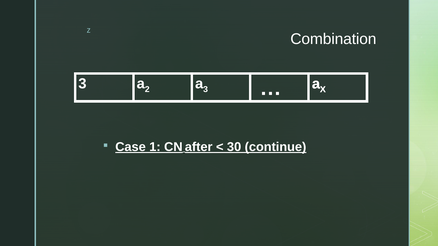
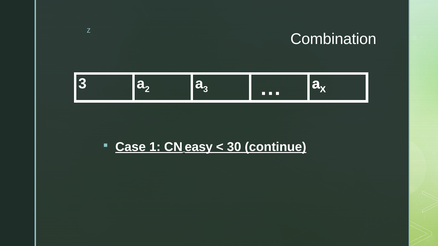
after: after -> easy
